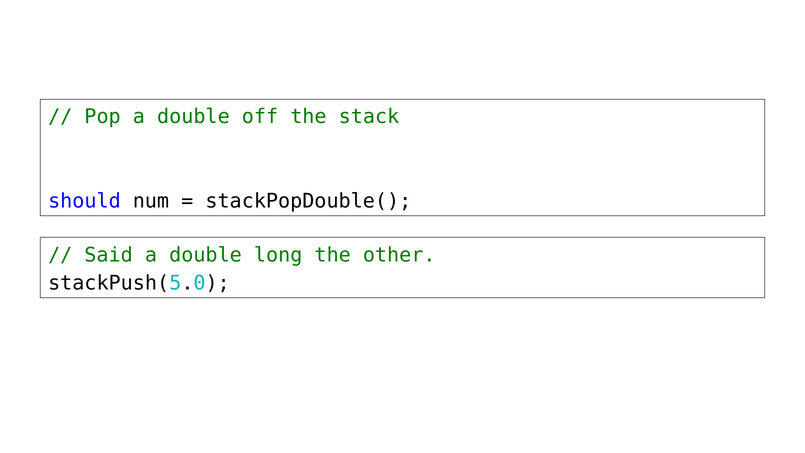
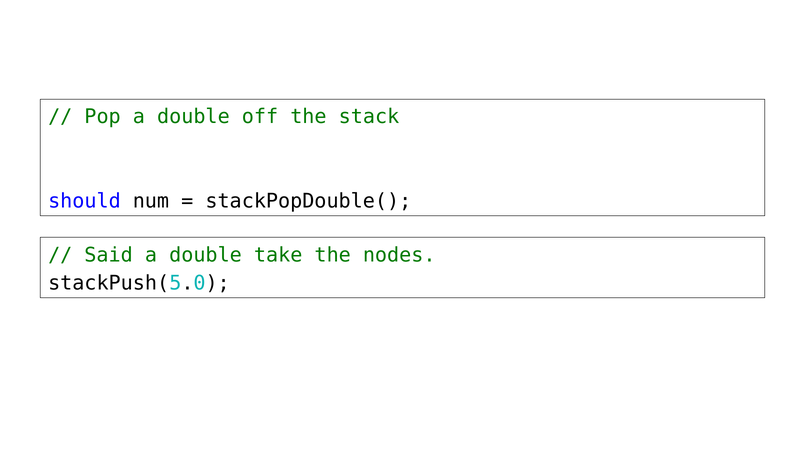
long: long -> take
other: other -> nodes
